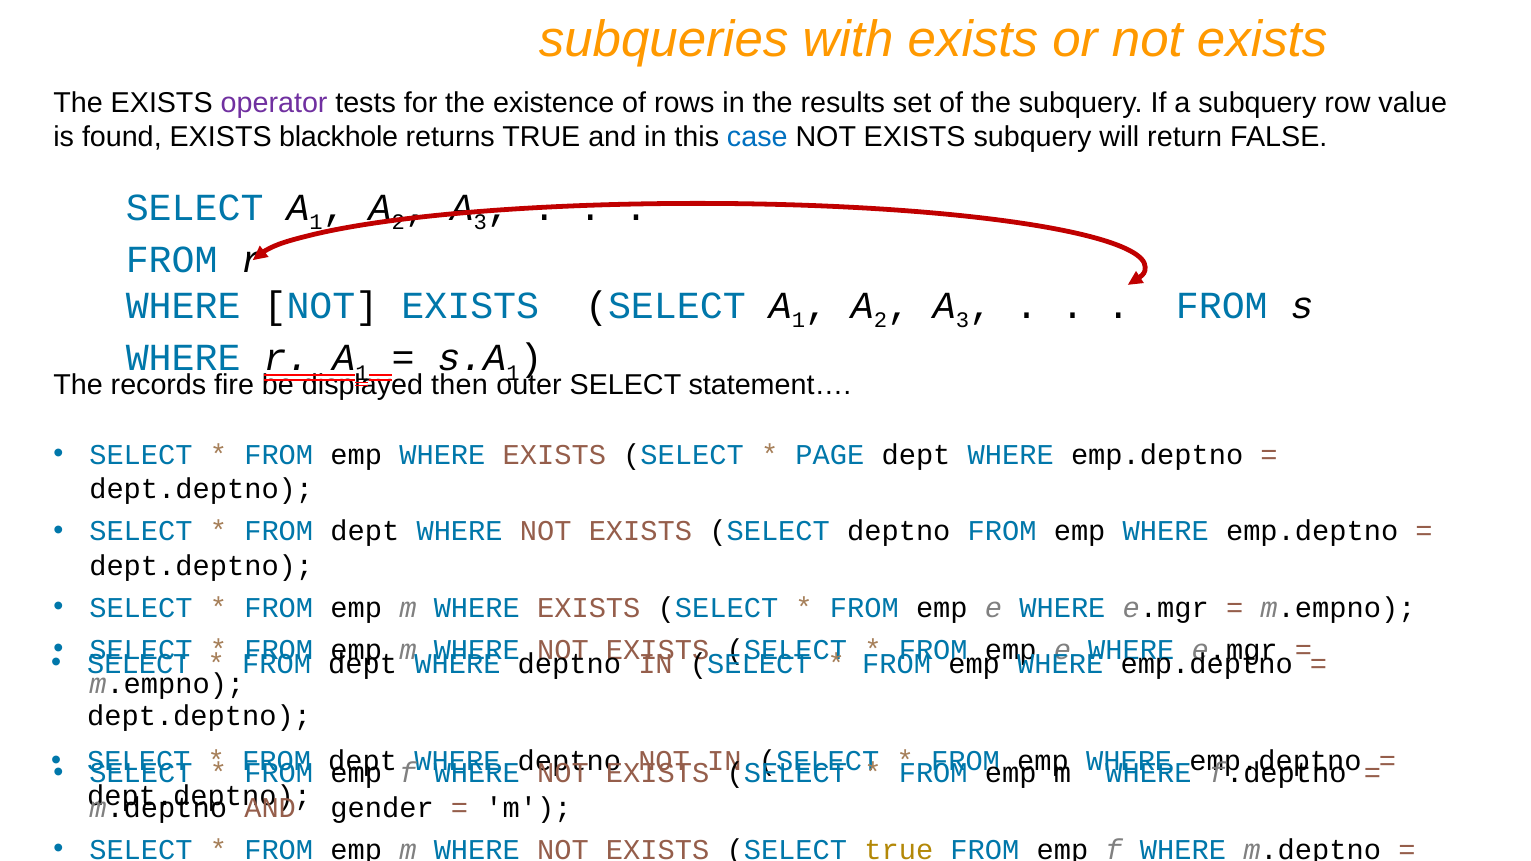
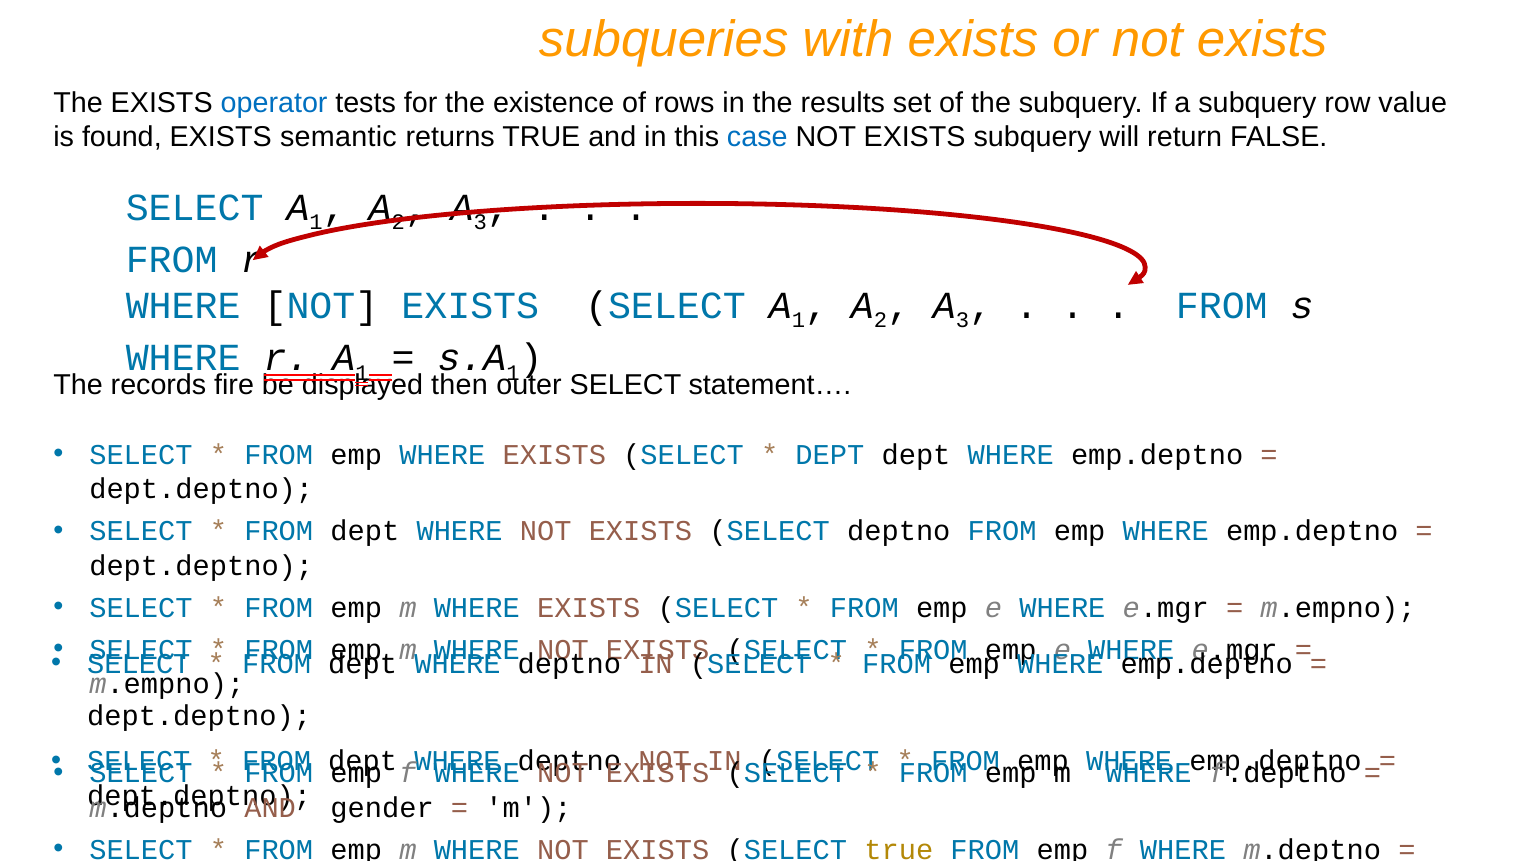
operator colour: purple -> blue
blackhole: blackhole -> semantic
PAGE at (830, 455): PAGE -> DEPT
